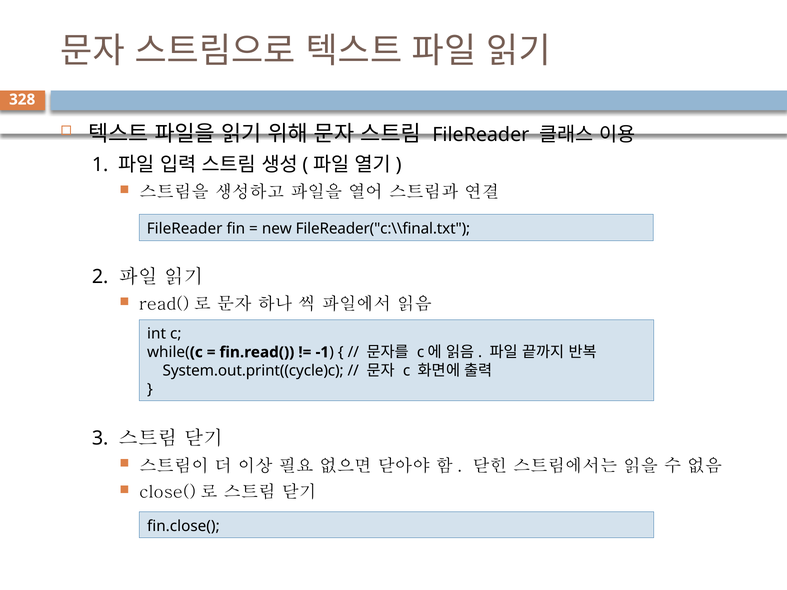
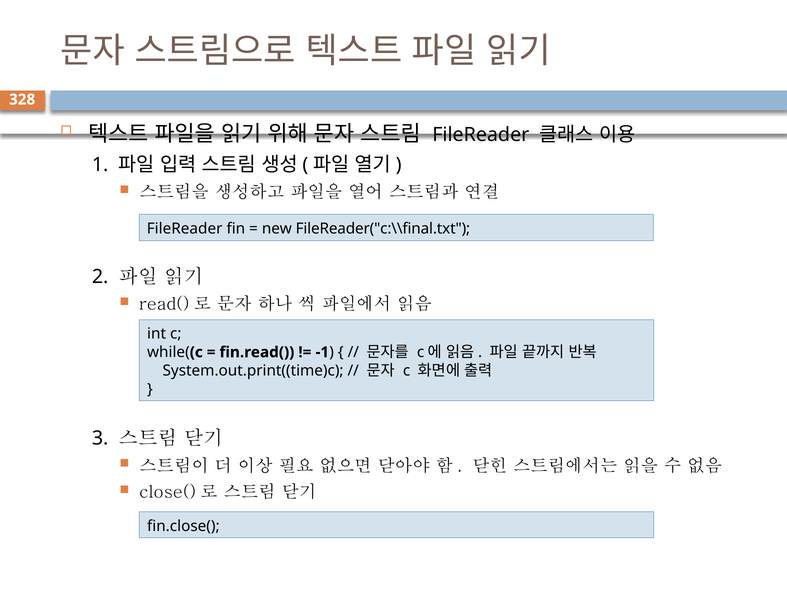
System.out.print((cycle)c: System.out.print((cycle)c -> System.out.print((time)c
